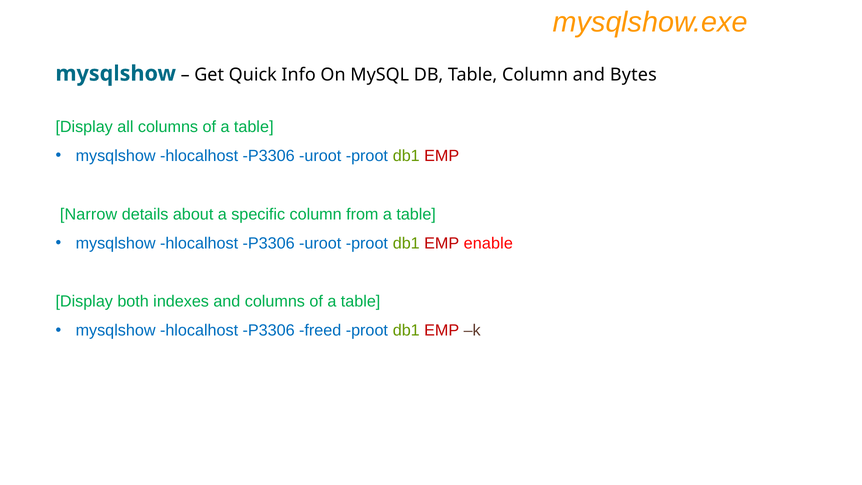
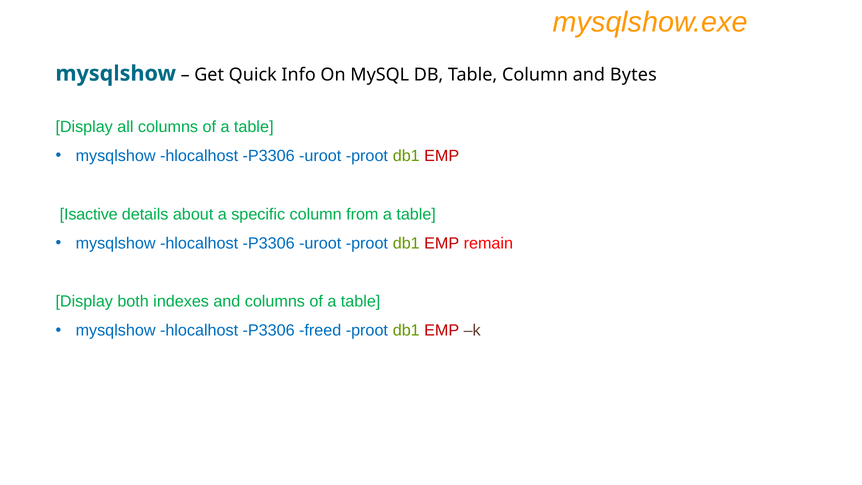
Narrow: Narrow -> Isactive
enable: enable -> remain
